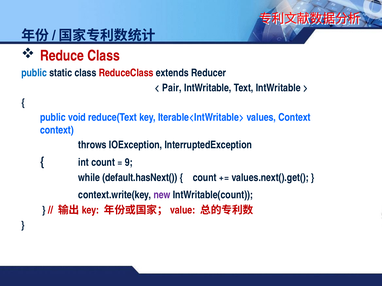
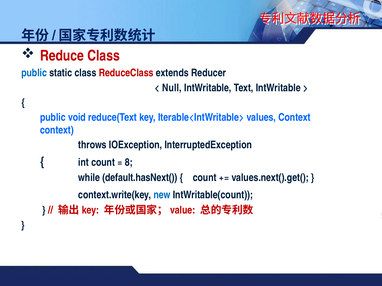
Pair: Pair -> Null
9: 9 -> 8
new colour: purple -> blue
